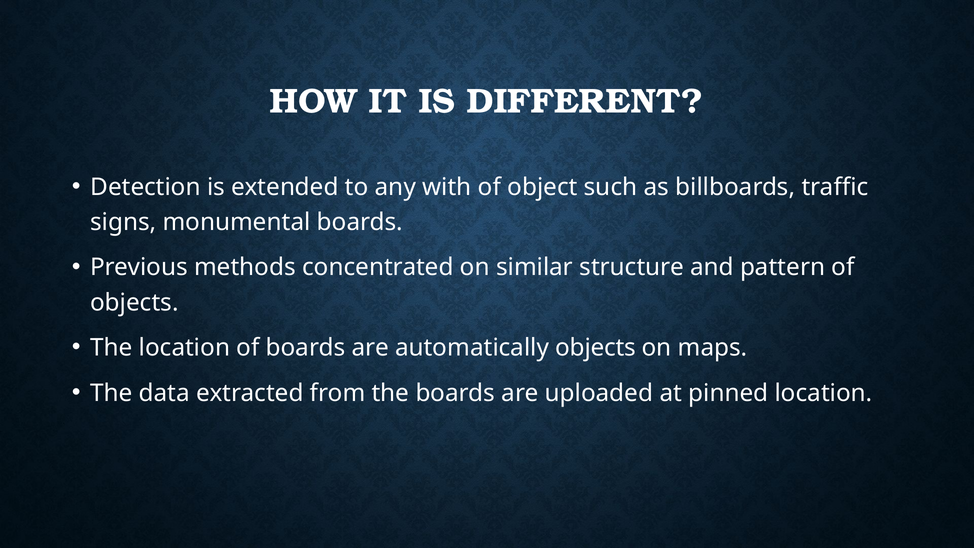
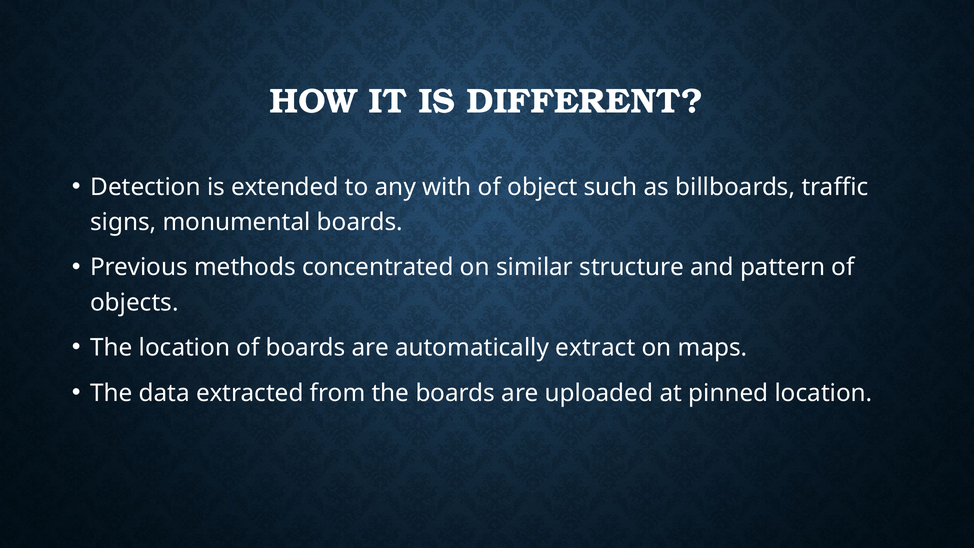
automatically objects: objects -> extract
